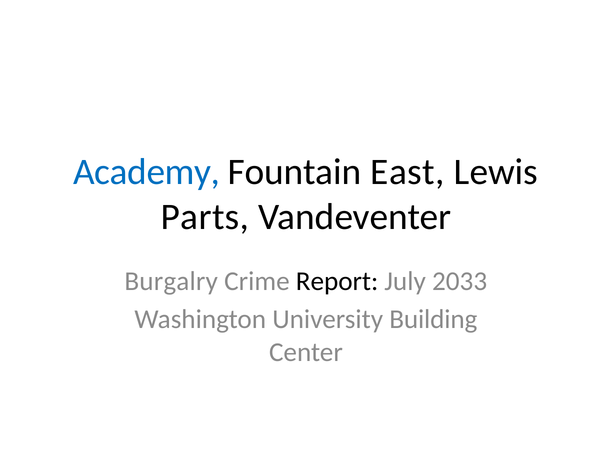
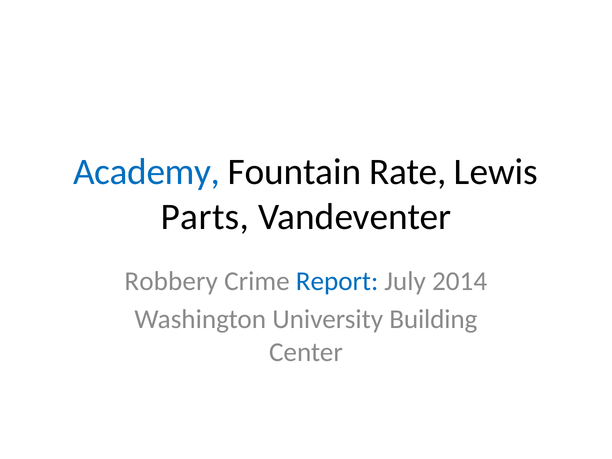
East: East -> Rate
Burgalry: Burgalry -> Robbery
Report colour: black -> blue
2033: 2033 -> 2014
